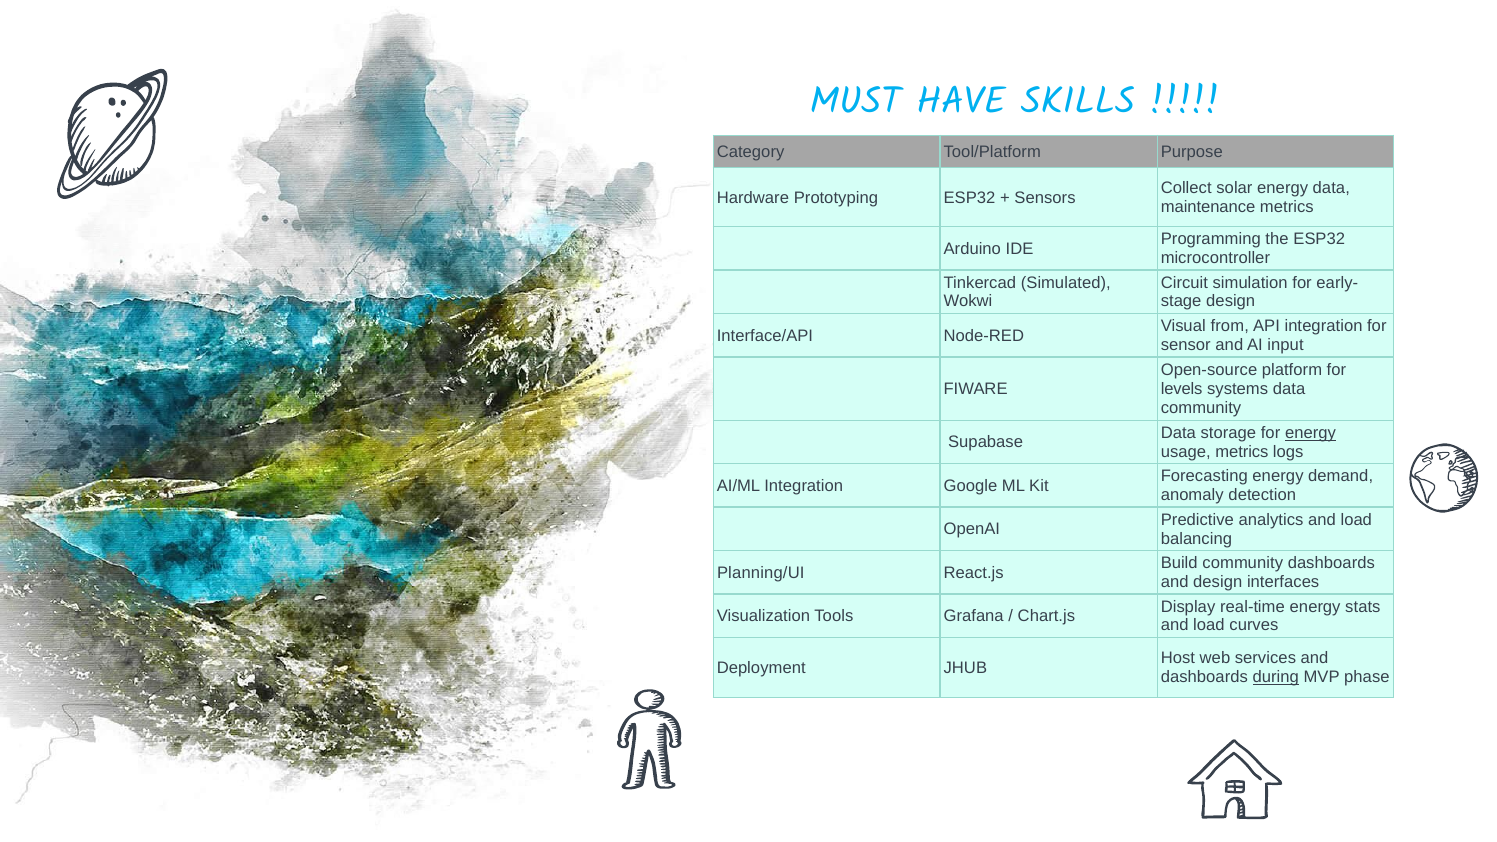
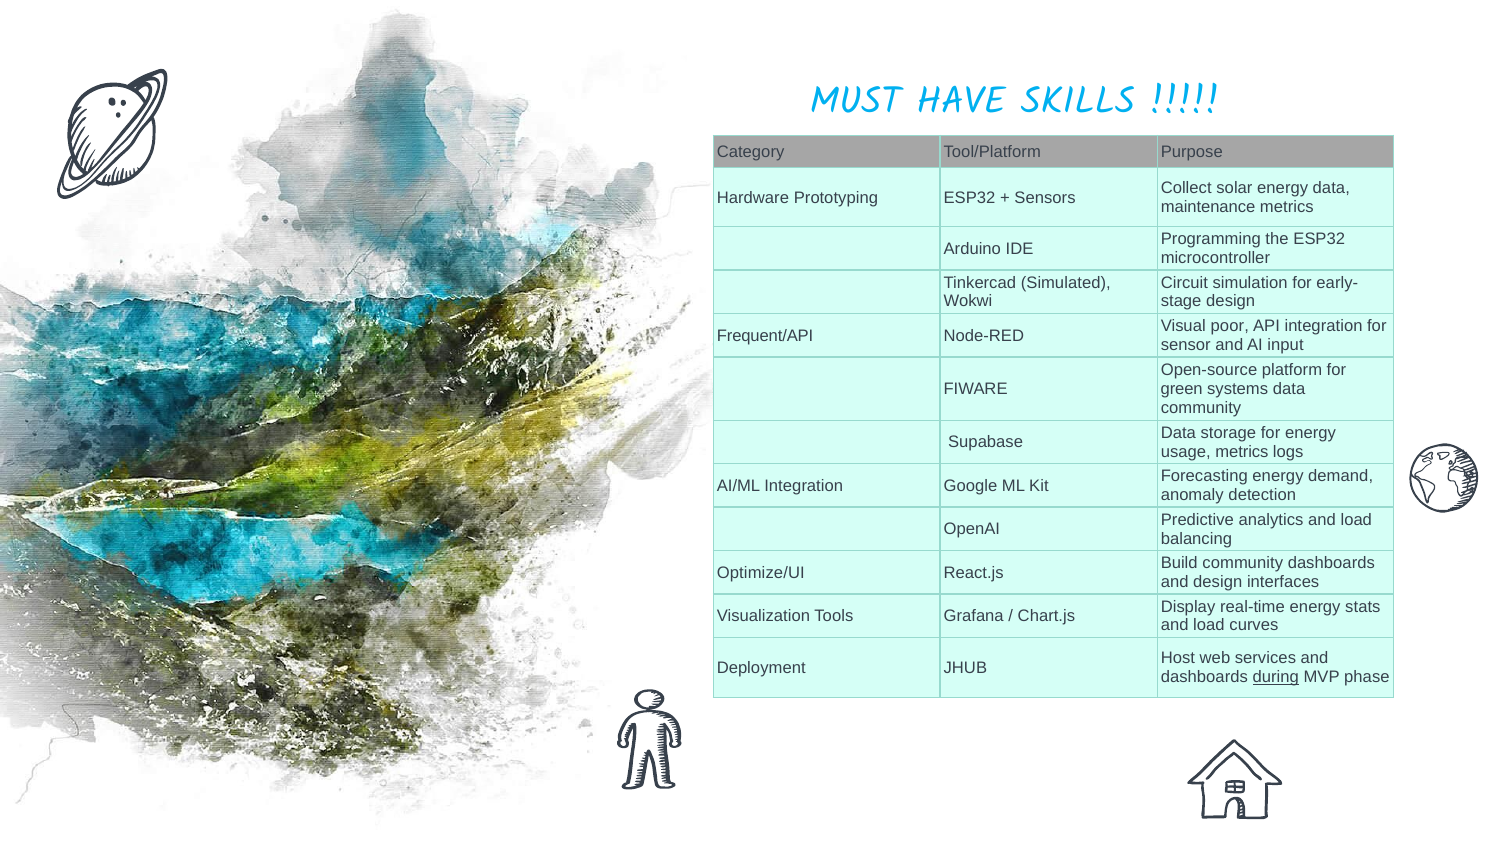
from: from -> poor
Interface/API: Interface/API -> Frequent/API
levels: levels -> green
energy at (1310, 433) underline: present -> none
Planning/UI: Planning/UI -> Optimize/UI
